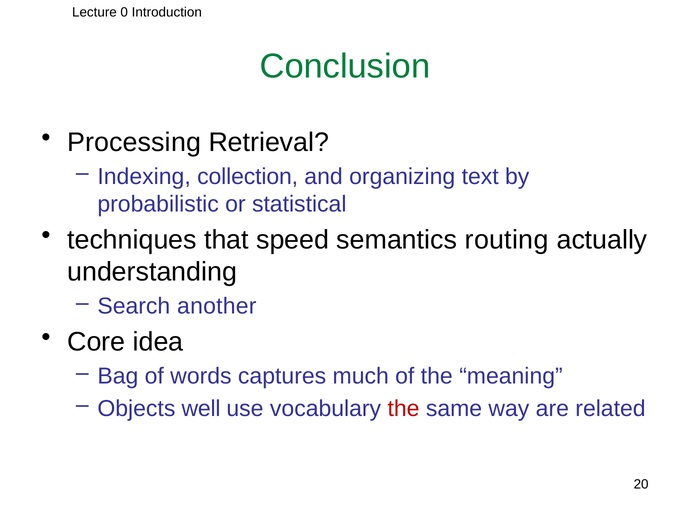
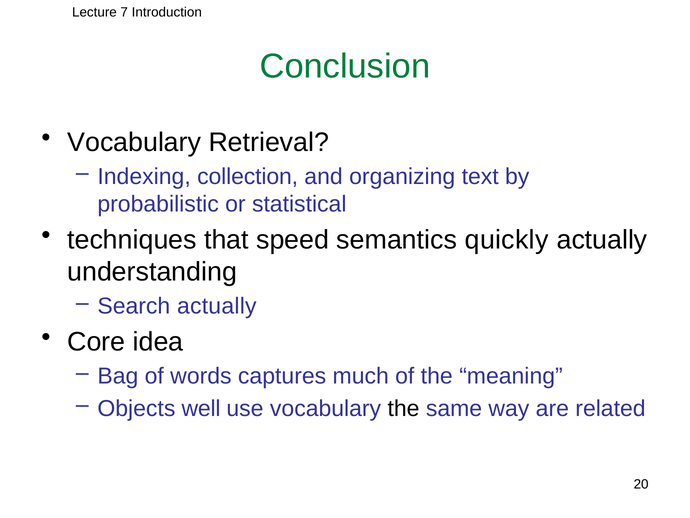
0: 0 -> 7
Processing at (134, 142): Processing -> Vocabulary
routing: routing -> quickly
Search another: another -> actually
the at (404, 408) colour: red -> black
